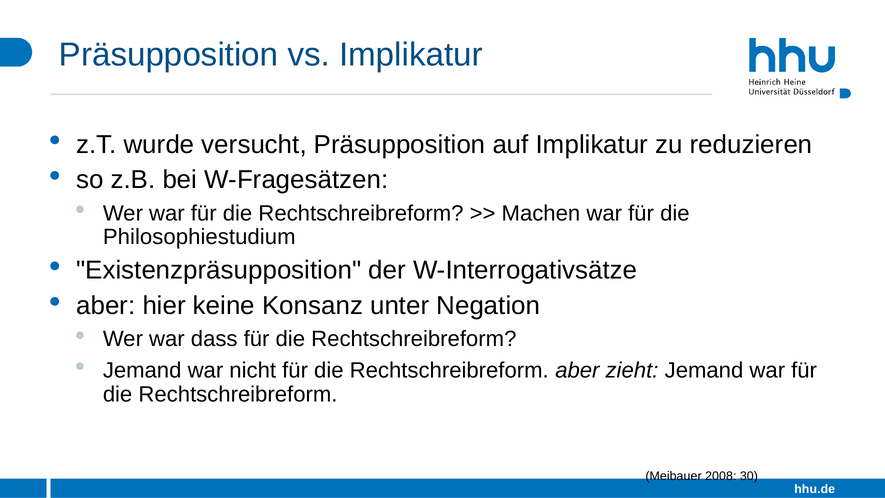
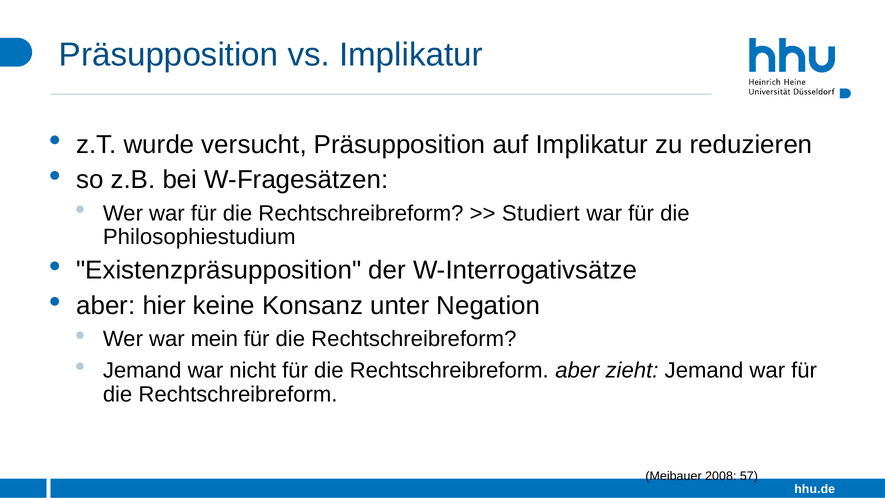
Machen: Machen -> Studiert
dass: dass -> mein
30: 30 -> 57
